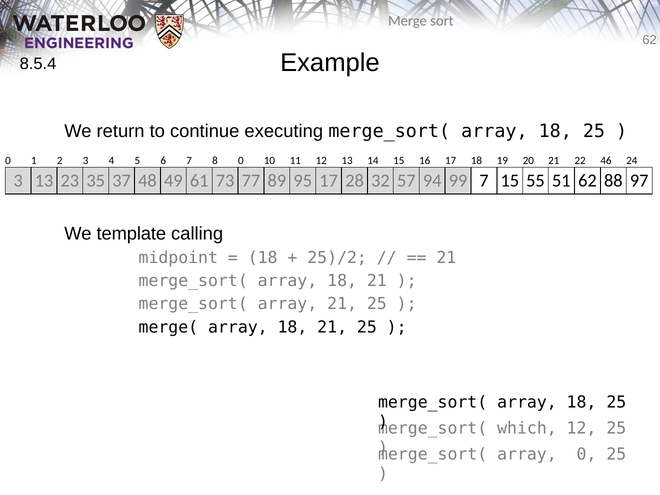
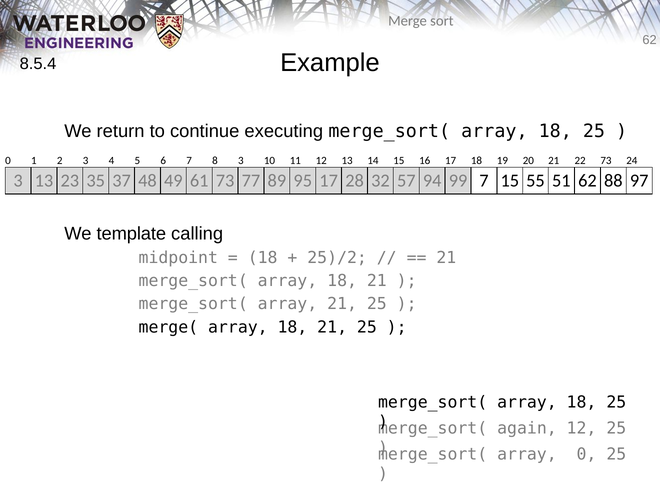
8 0: 0 -> 3
22 46: 46 -> 73
which: which -> again
